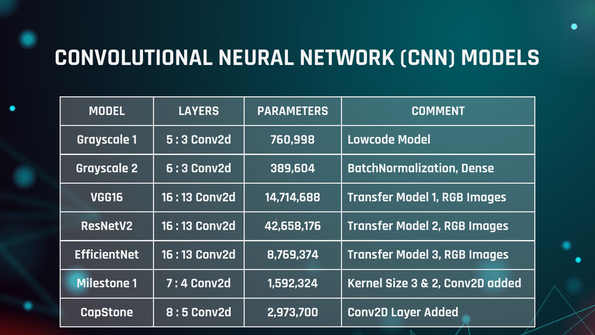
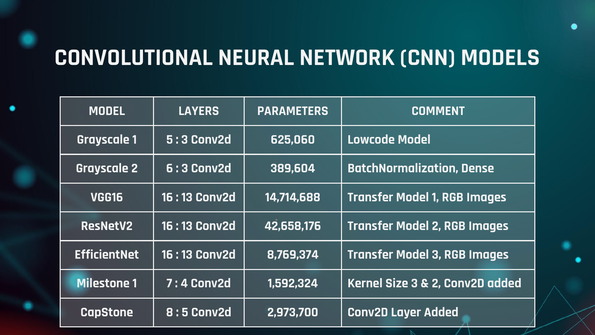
760,998: 760,998 -> 625,060
